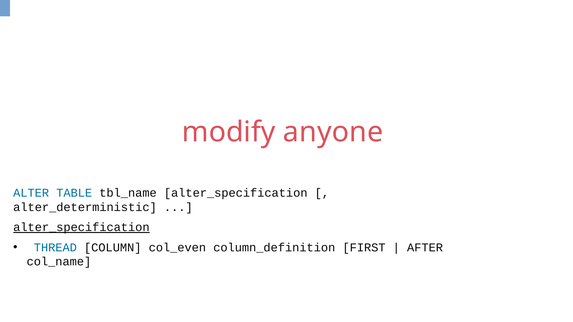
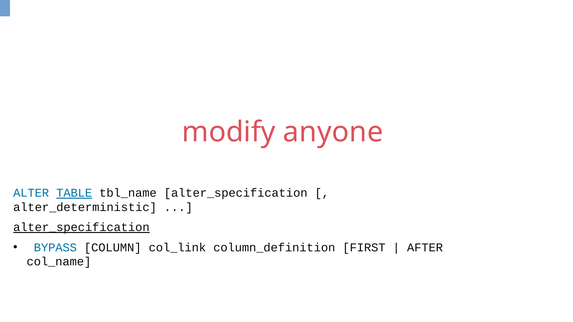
TABLE underline: none -> present
THREAD: THREAD -> BYPASS
col_even: col_even -> col_link
